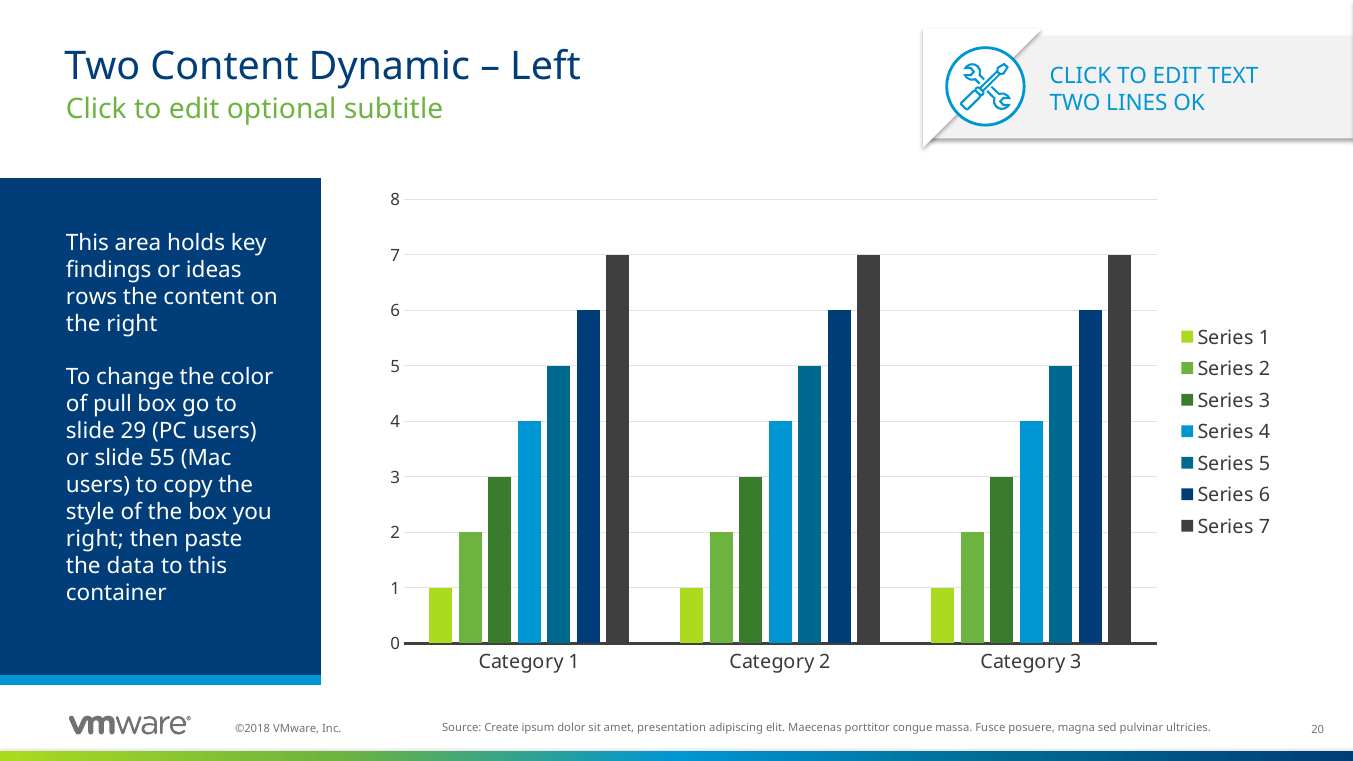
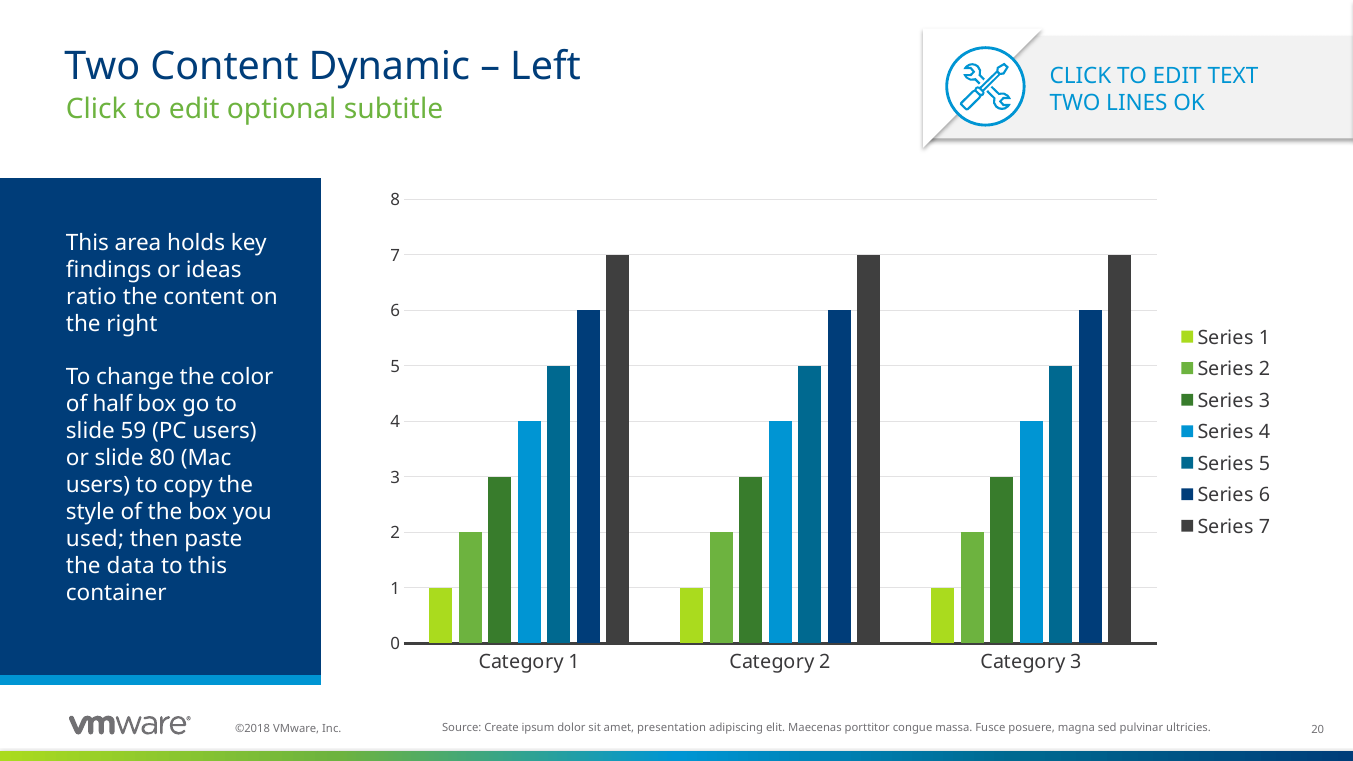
rows: rows -> ratio
pull: pull -> half
29: 29 -> 59
55: 55 -> 80
right at (95, 539): right -> used
